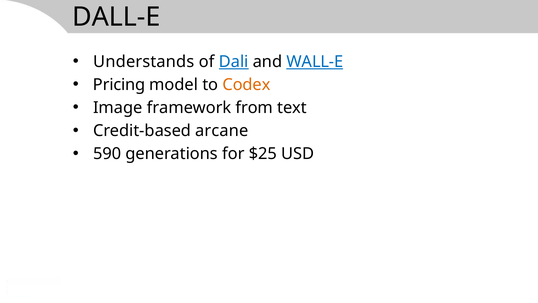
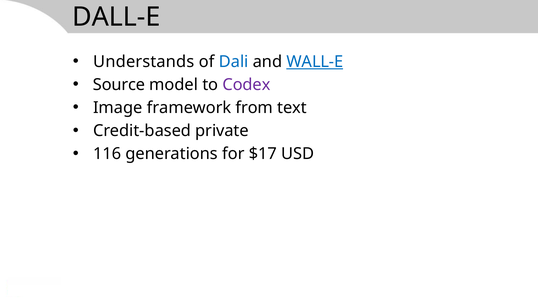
Dali underline: present -> none
Pricing: Pricing -> Source
Codex colour: orange -> purple
arcane: arcane -> private
590: 590 -> 116
$25: $25 -> $17
